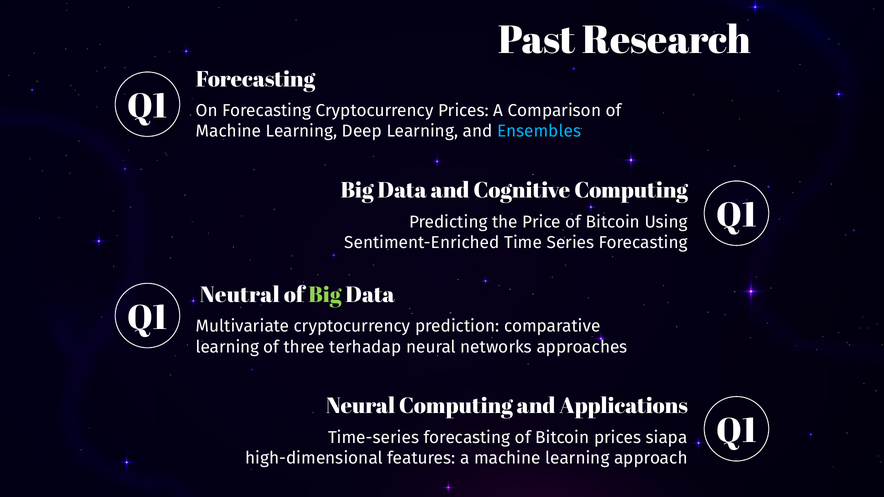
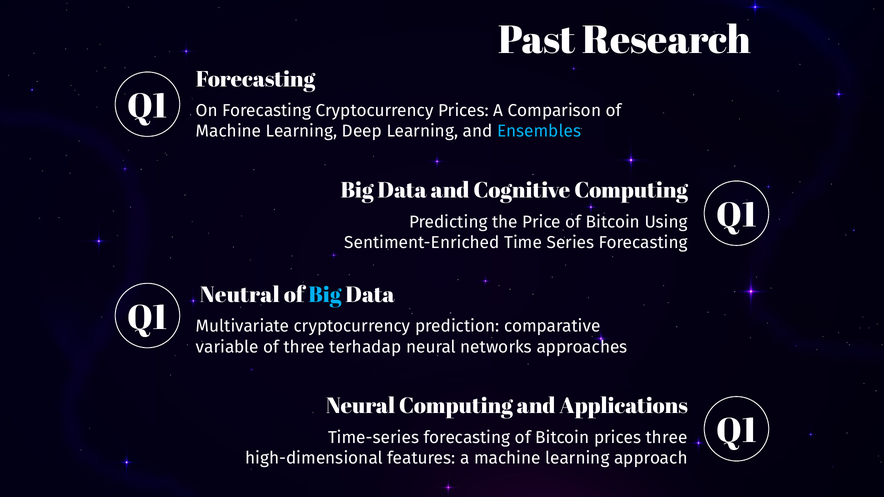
Big at (325, 295) colour: light green -> light blue
learning at (227, 347): learning -> variable
prices siapa: siapa -> three
